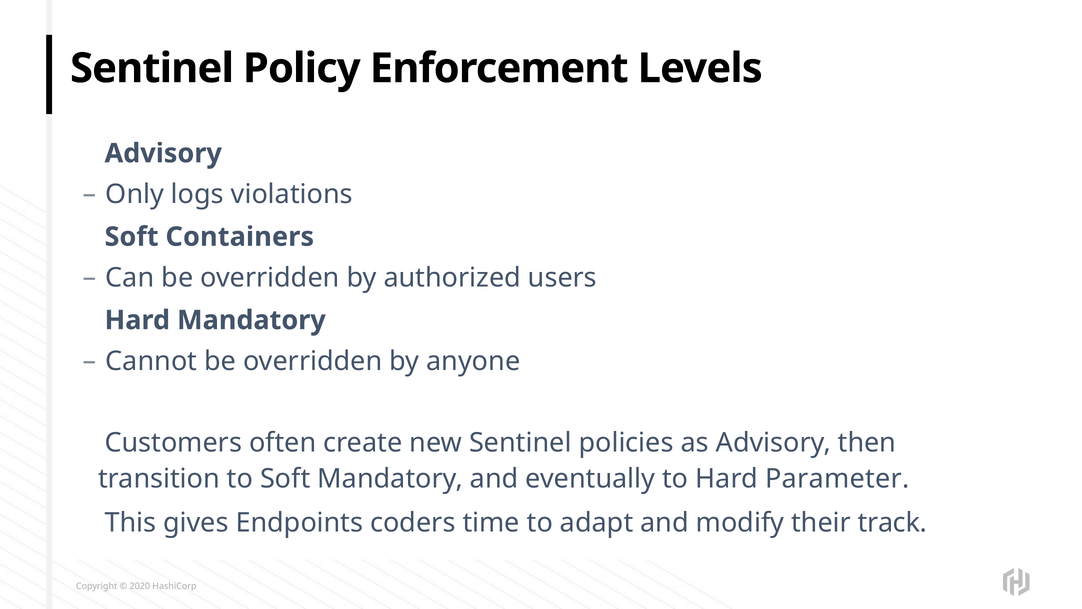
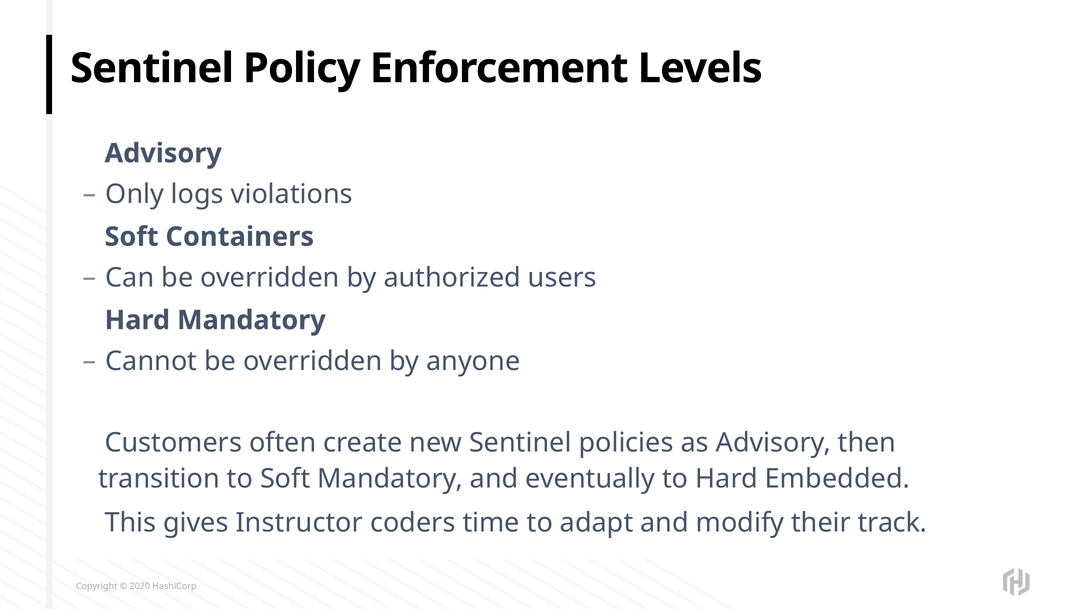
Parameter: Parameter -> Embedded
Endpoints: Endpoints -> Instructor
